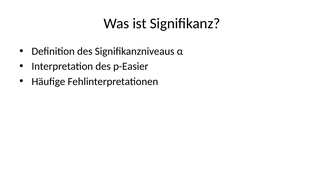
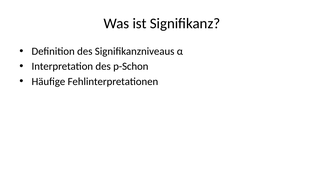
p-Easier: p-Easier -> p-Schon
